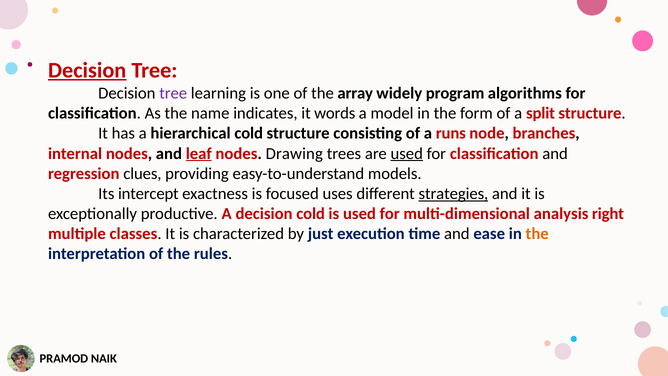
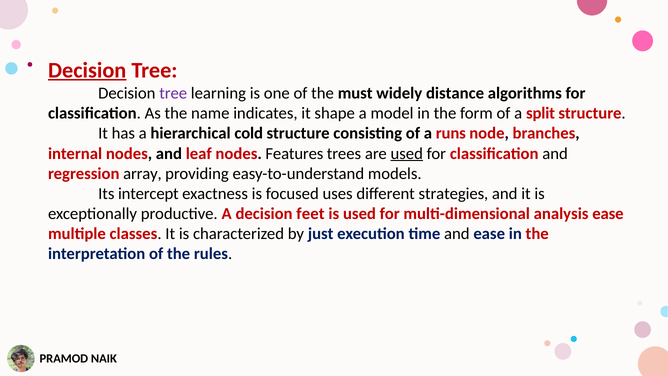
array: array -> must
program: program -> distance
words: words -> shape
leaf underline: present -> none
Drawing: Drawing -> Features
clues: clues -> array
strategies underline: present -> none
decision cold: cold -> feet
analysis right: right -> ease
the at (537, 234) colour: orange -> red
